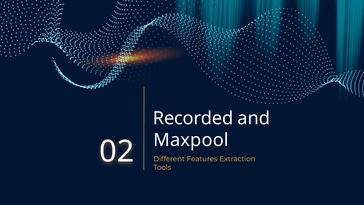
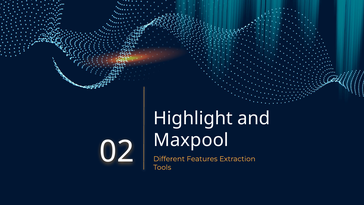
Recorded: Recorded -> Highlight
